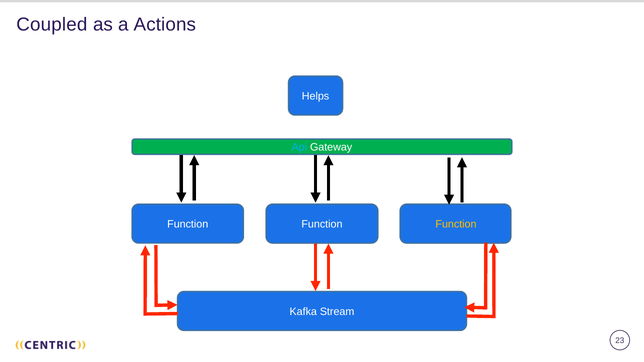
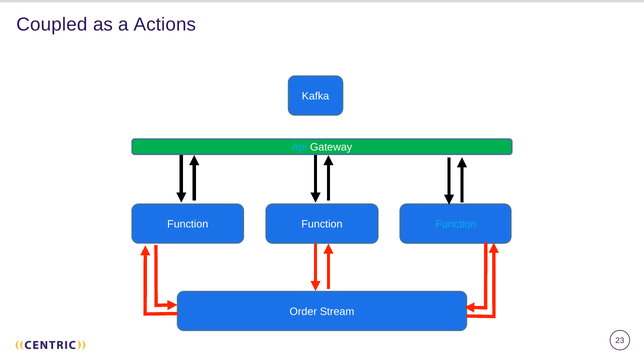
Helps: Helps -> Kafka
Function at (456, 225) colour: yellow -> light blue
Kafka: Kafka -> Order
